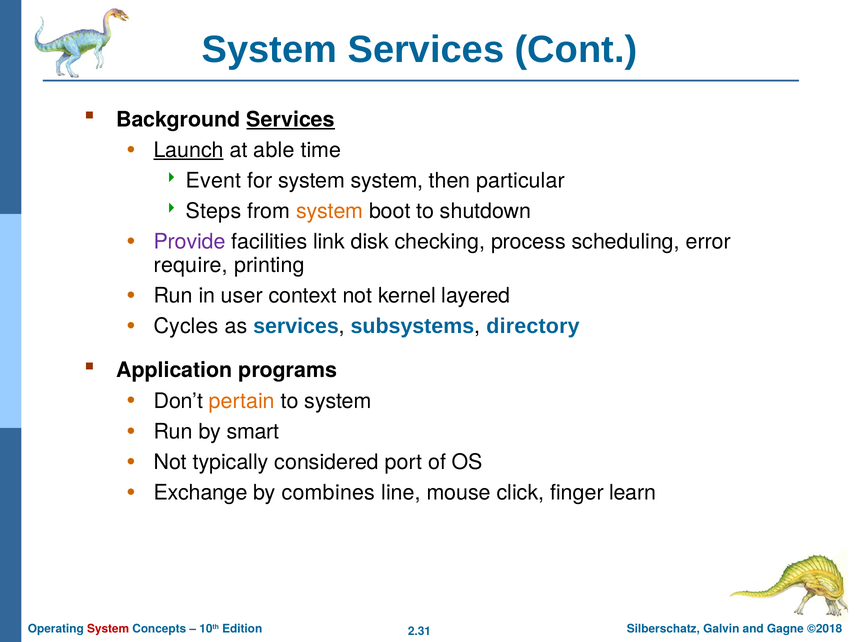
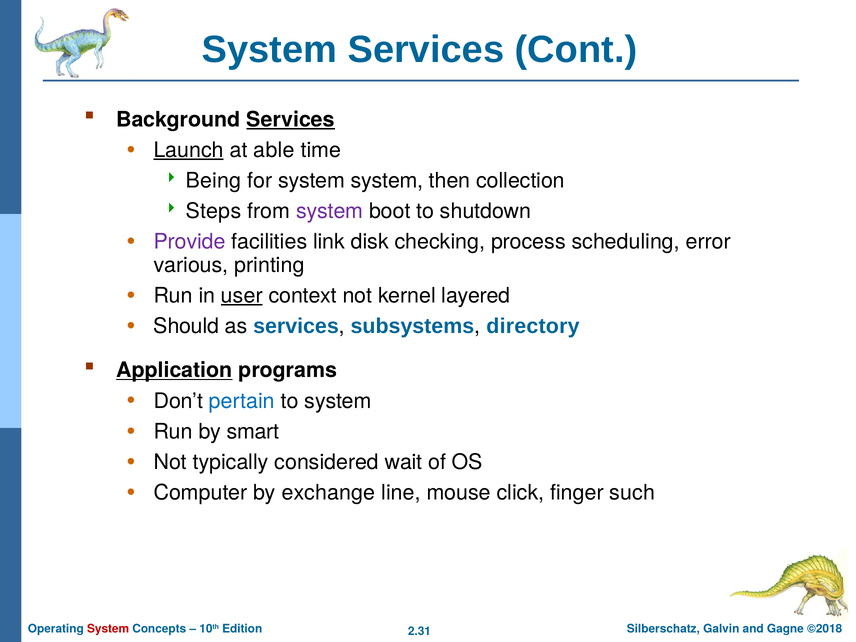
Event: Event -> Being
particular: particular -> collection
system at (330, 211) colour: orange -> purple
require: require -> various
user underline: none -> present
Cycles: Cycles -> Should
Application underline: none -> present
pertain colour: orange -> blue
port: port -> wait
Exchange: Exchange -> Computer
combines: combines -> exchange
learn: learn -> such
